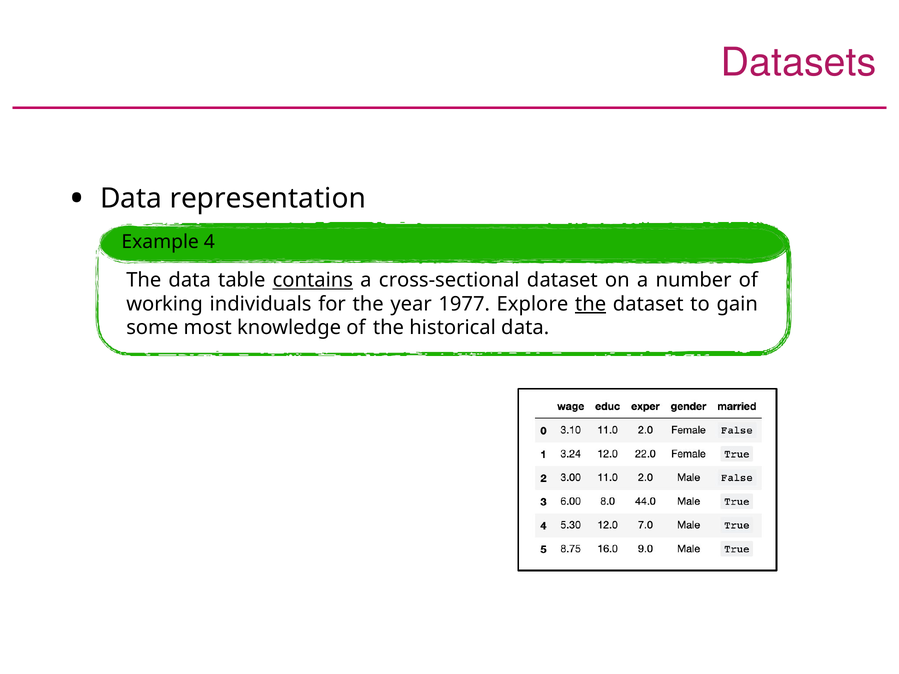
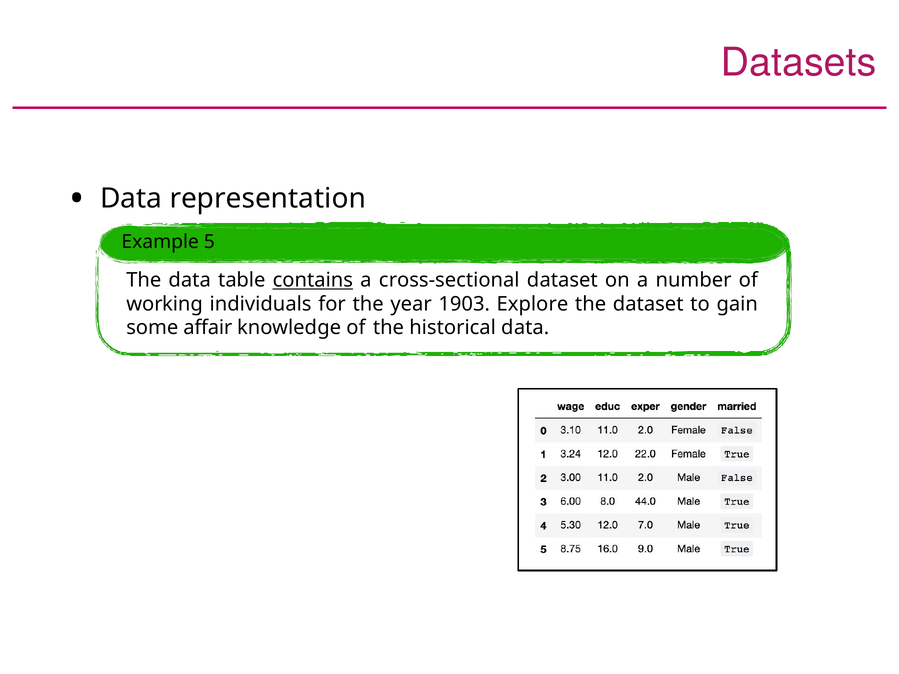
4: 4 -> 5
1977: 1977 -> 1903
the at (591, 304) underline: present -> none
most: most -> affair
